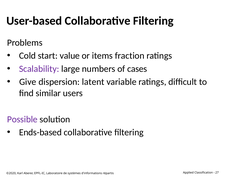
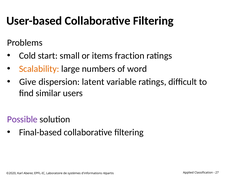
value: value -> small
Scalability colour: purple -> orange
cases: cases -> word
Ends-based: Ends-based -> Final-based
